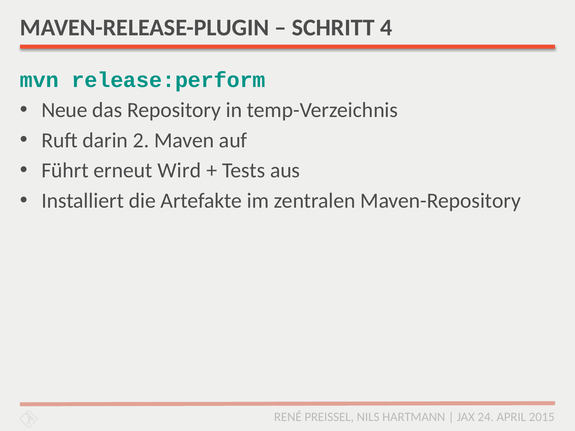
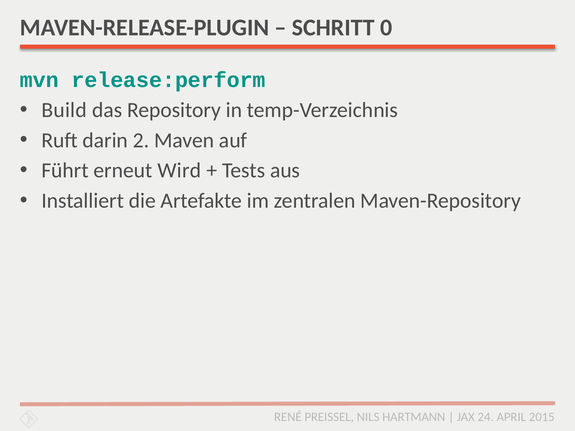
4: 4 -> 0
Neue: Neue -> Build
